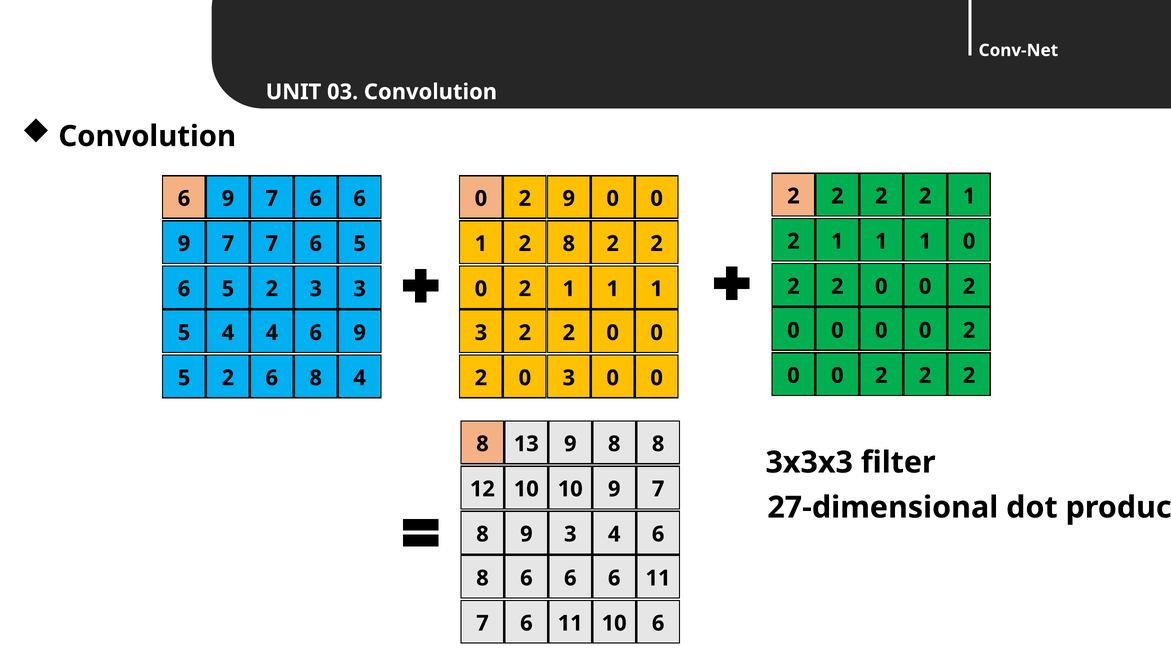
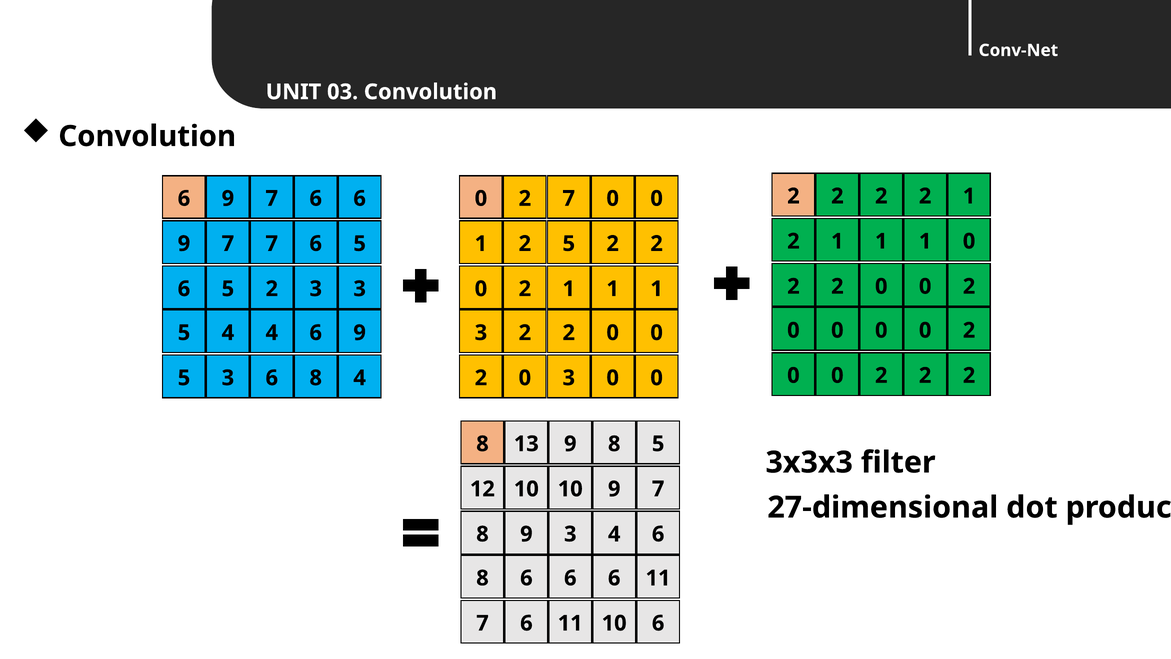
2 9: 9 -> 7
1 2 8: 8 -> 5
2 at (228, 378): 2 -> 3
8 8: 8 -> 5
